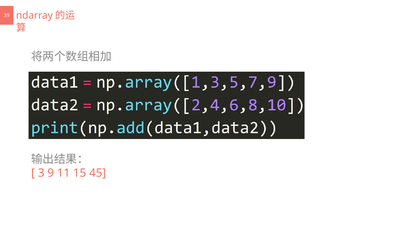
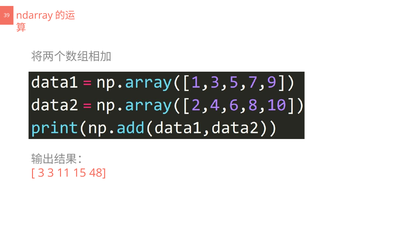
3 9: 9 -> 3
45: 45 -> 48
